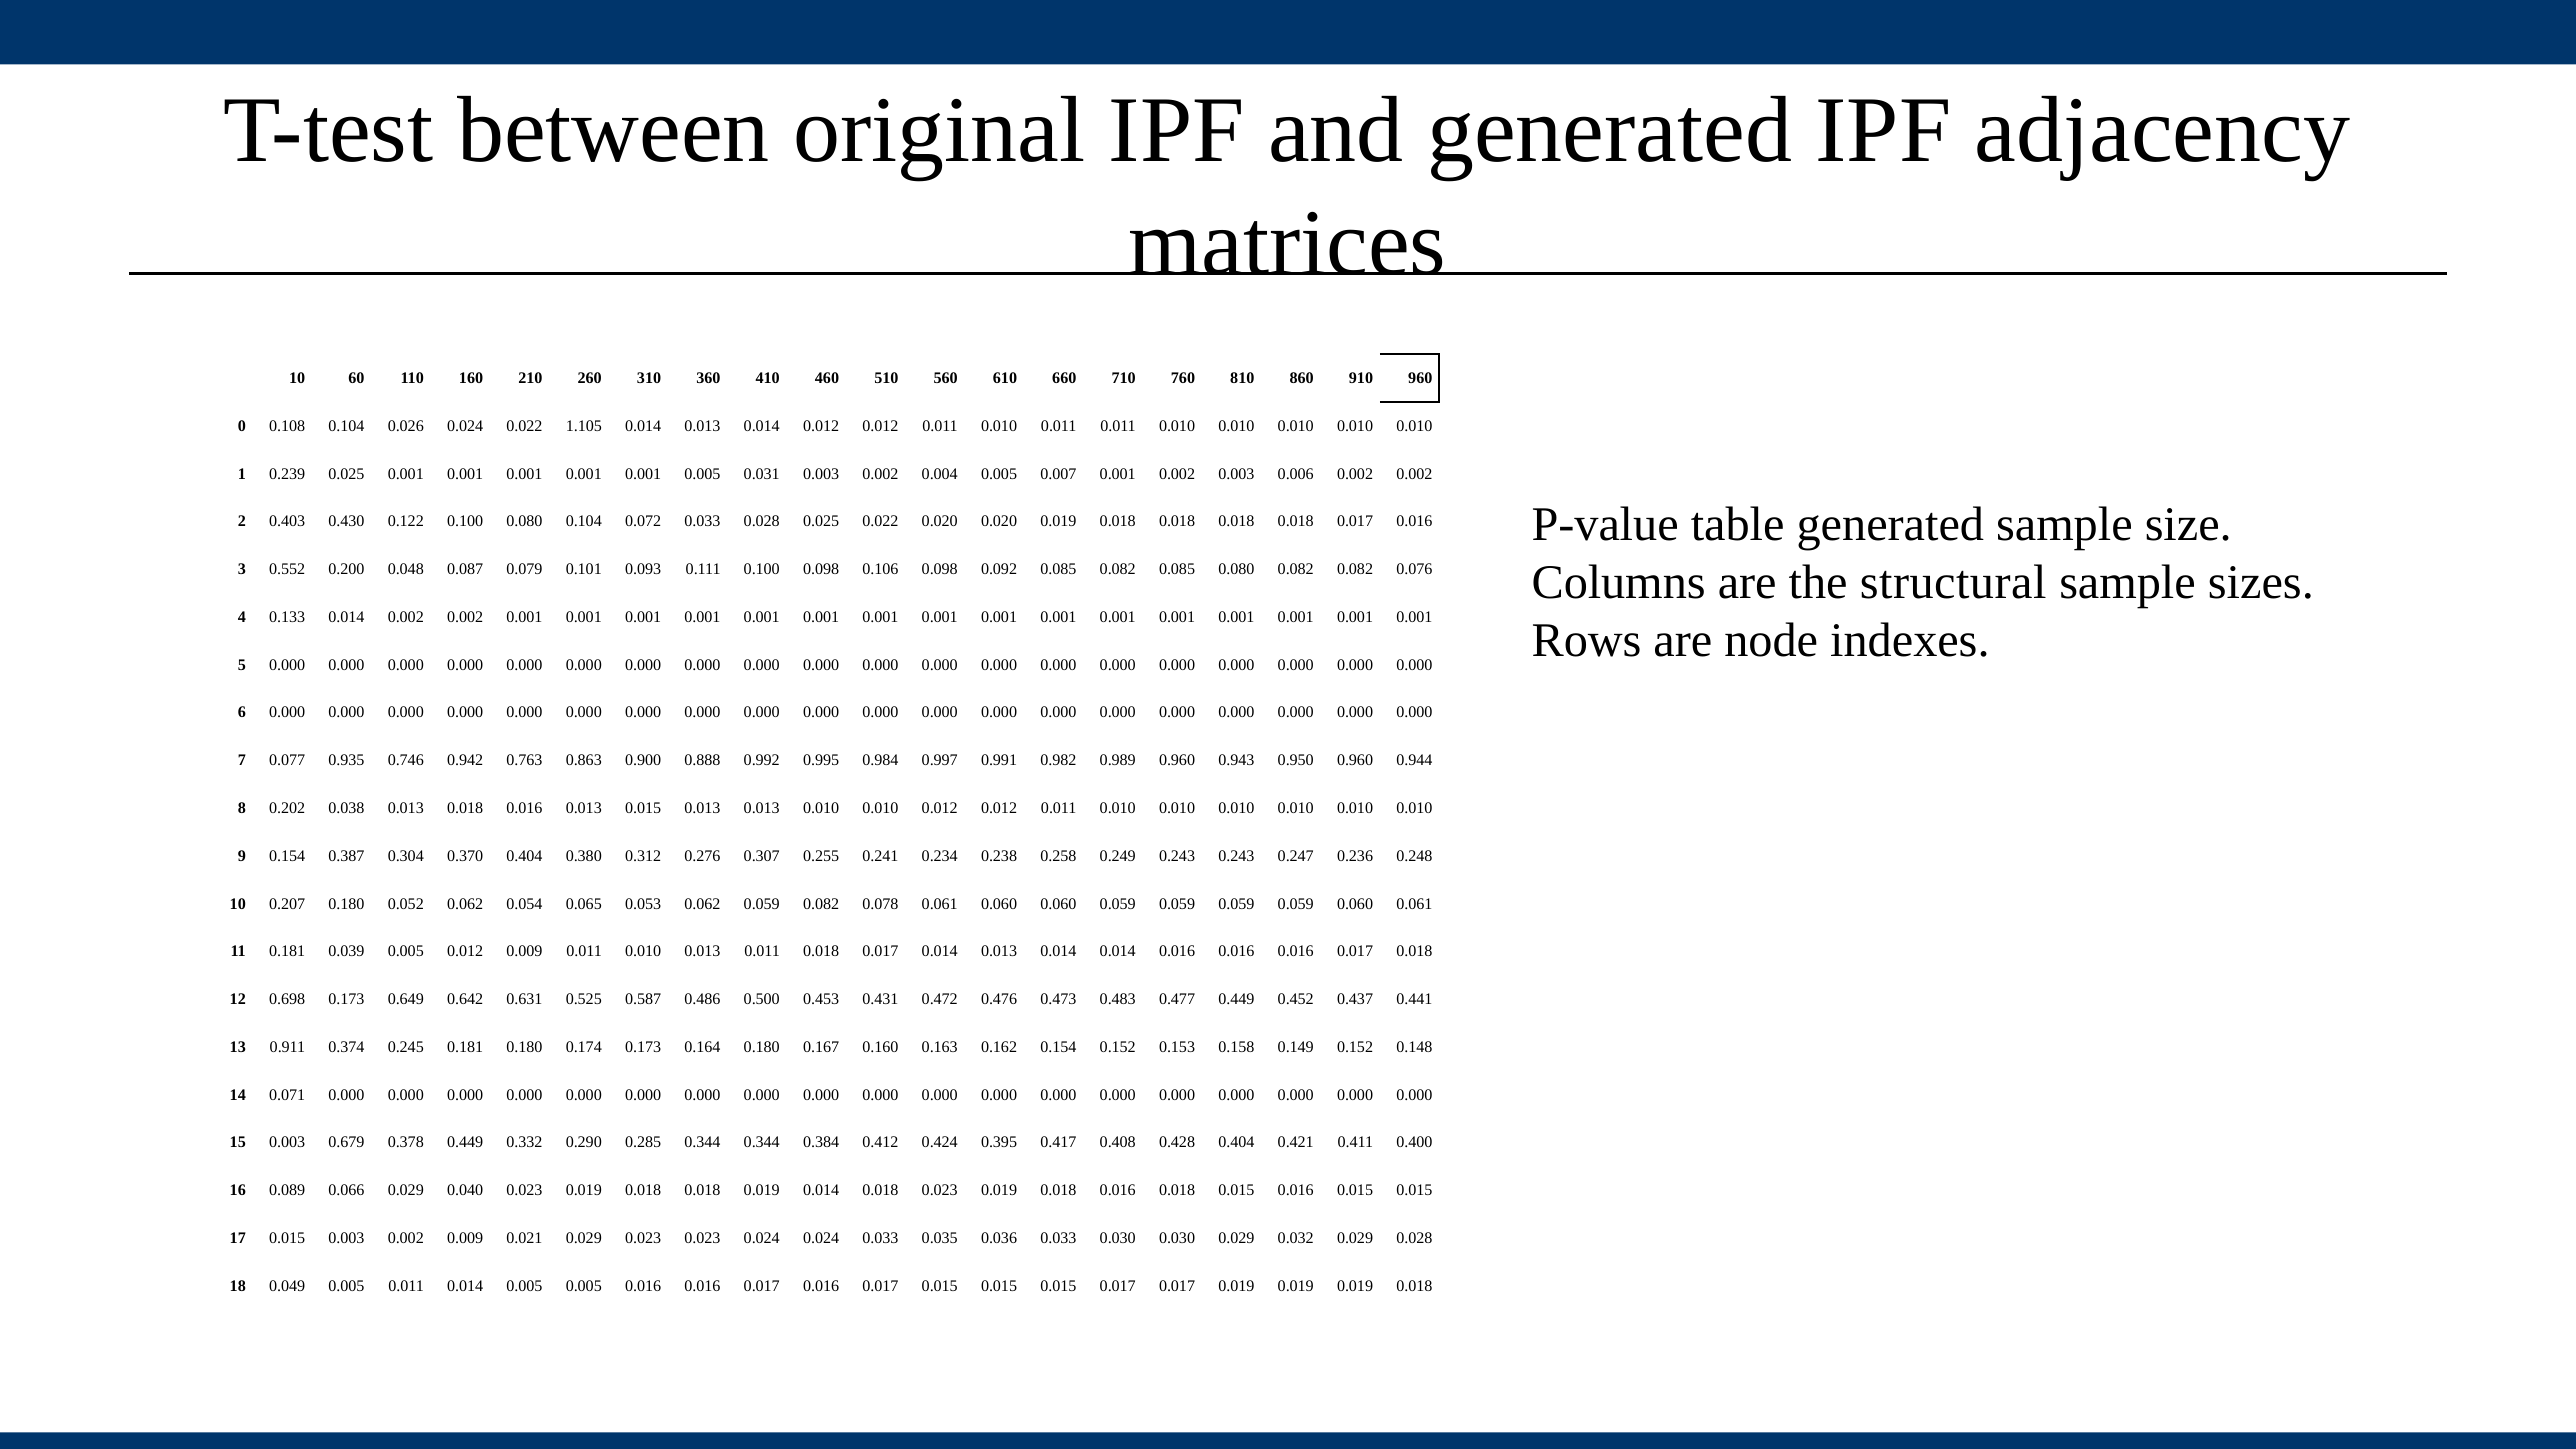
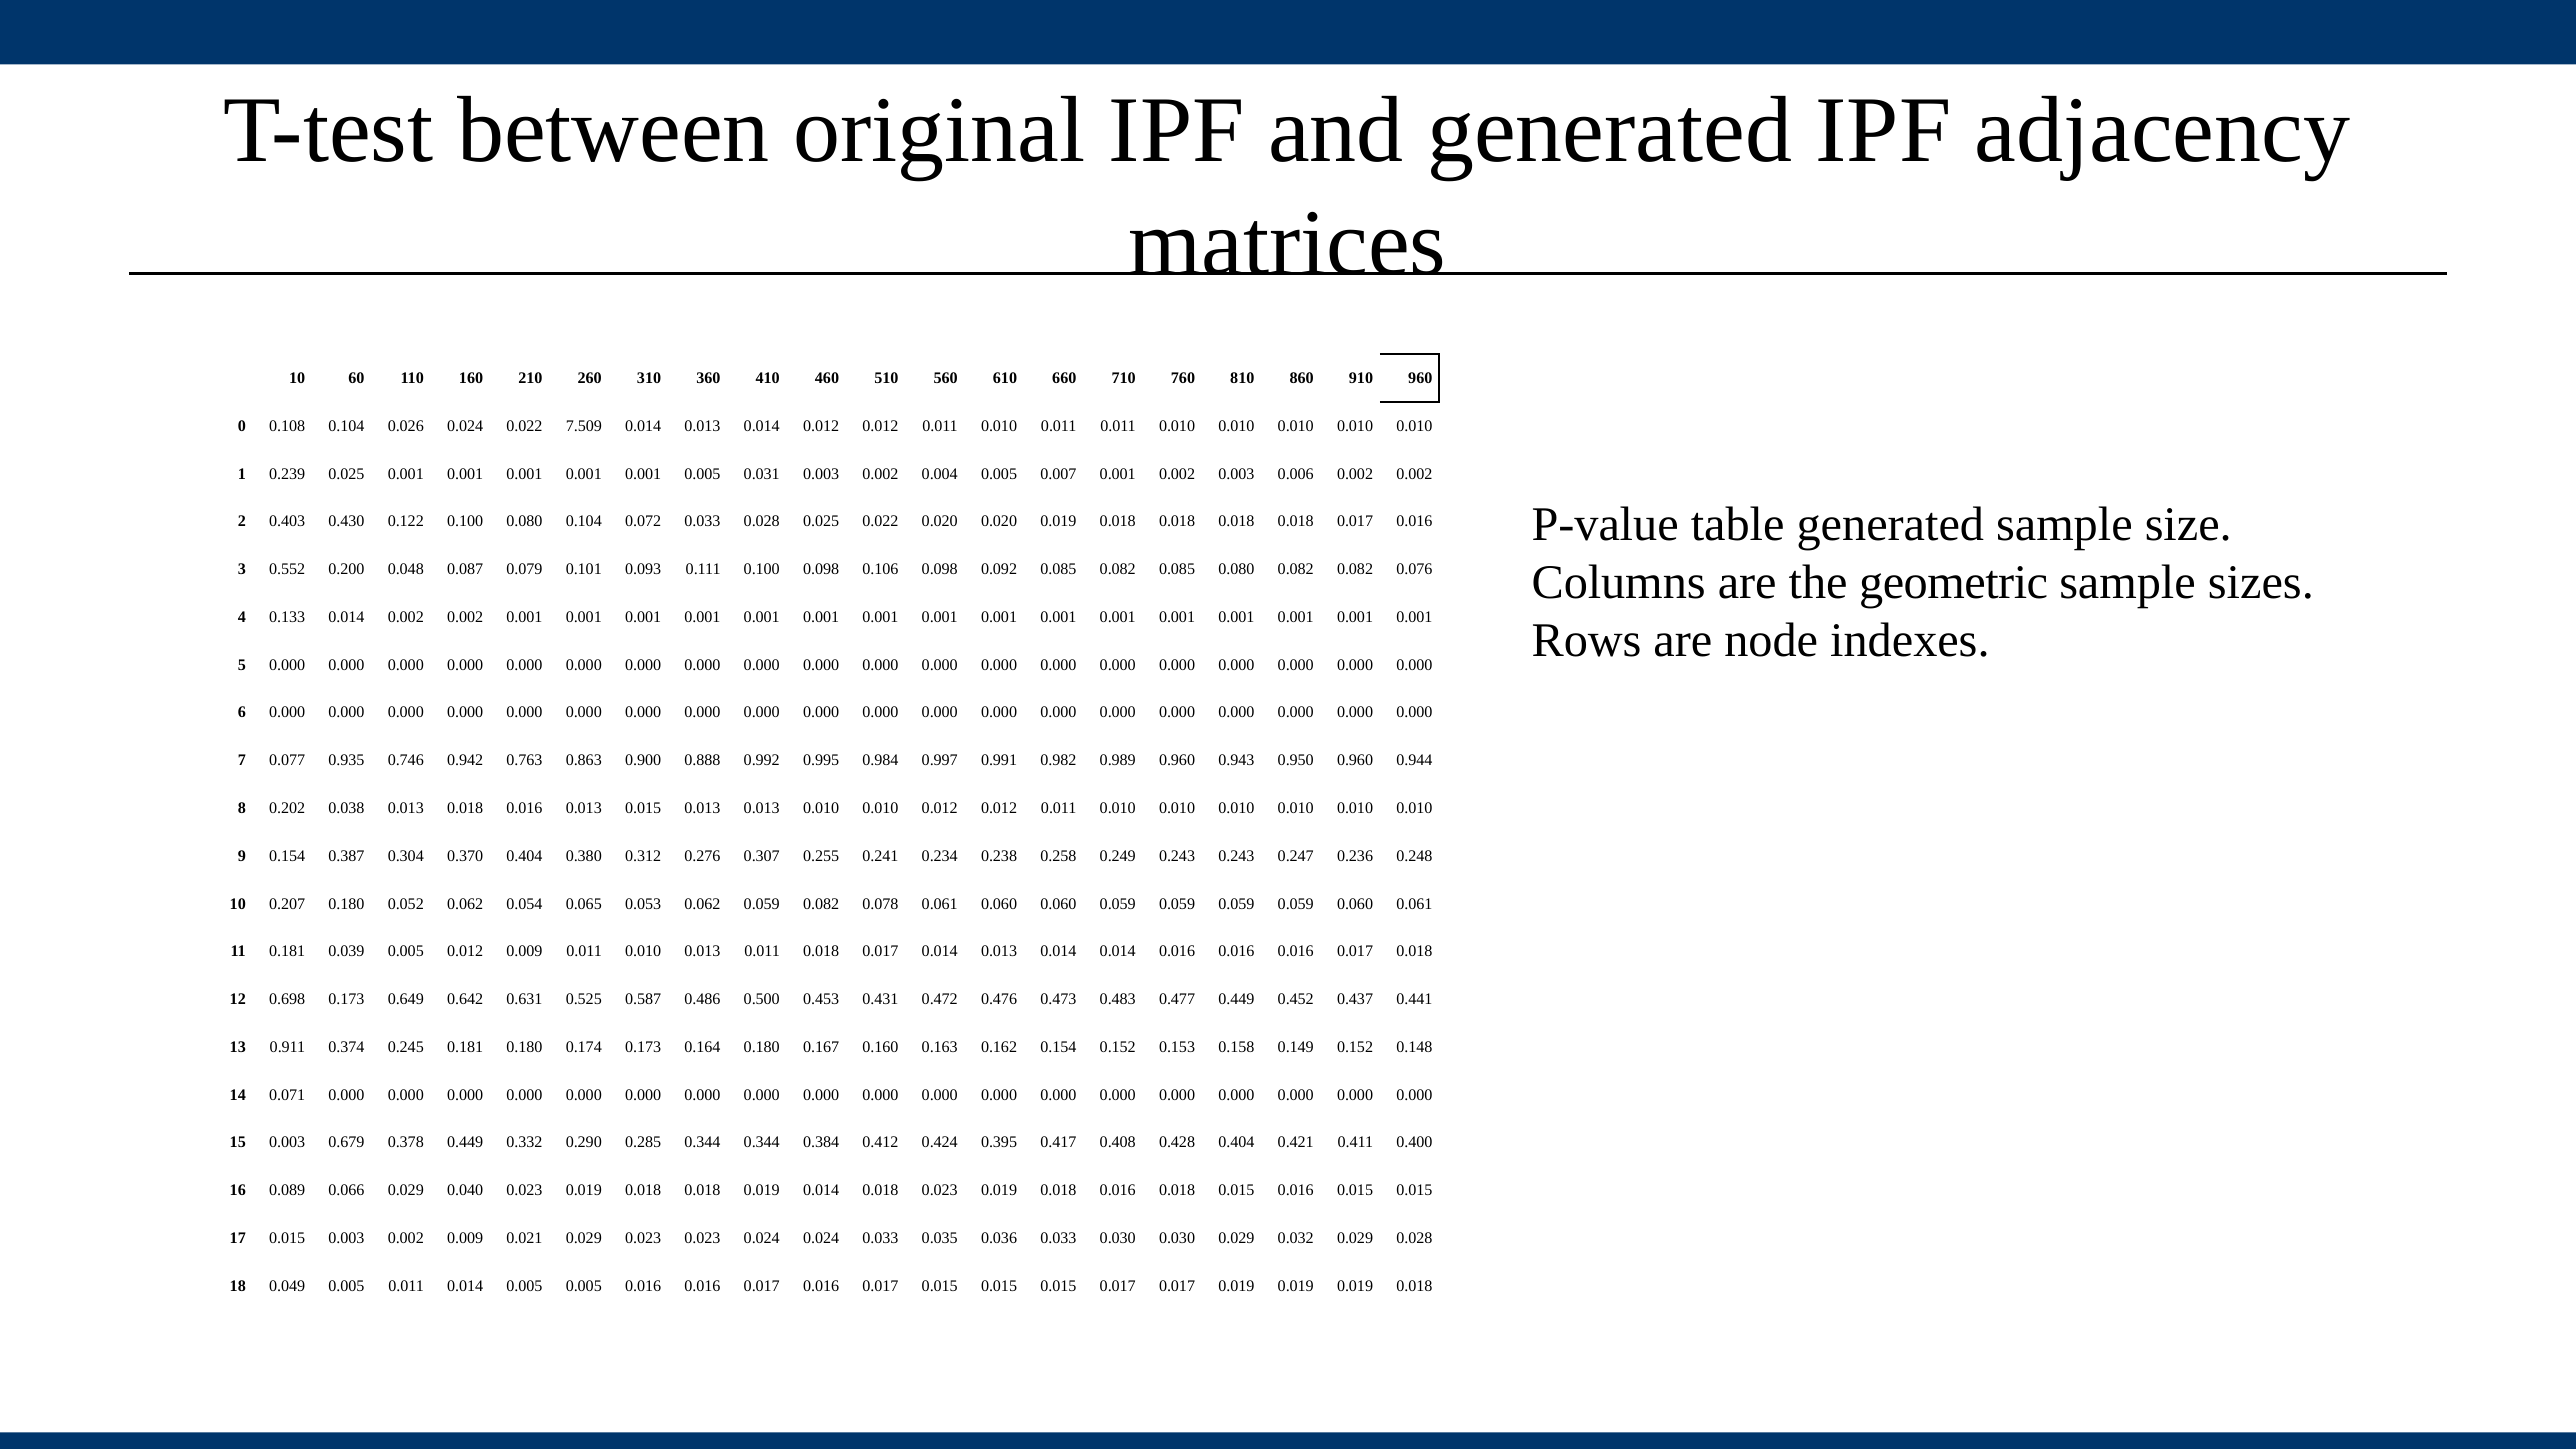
1.105: 1.105 -> 7.509
structural: structural -> geometric
